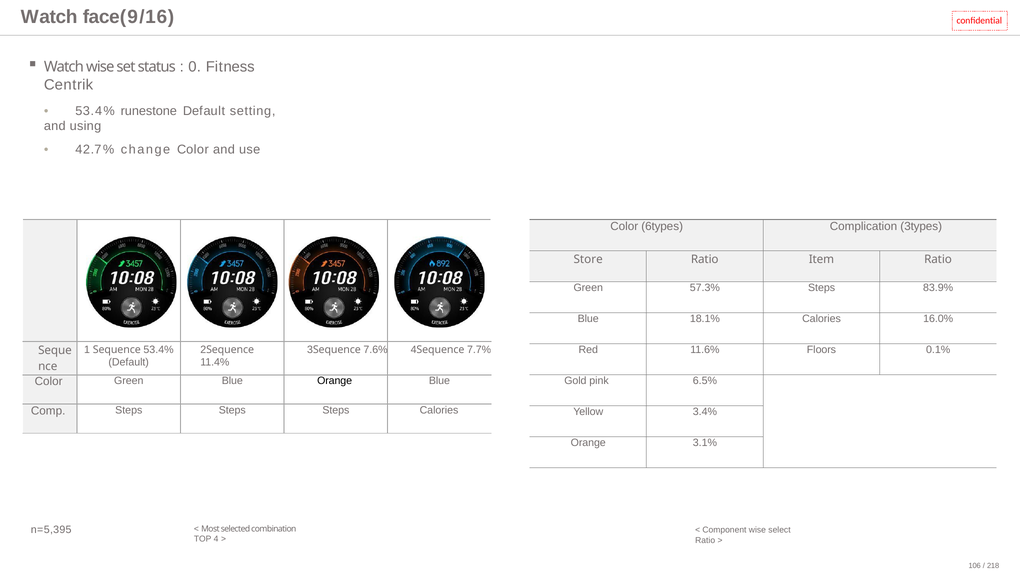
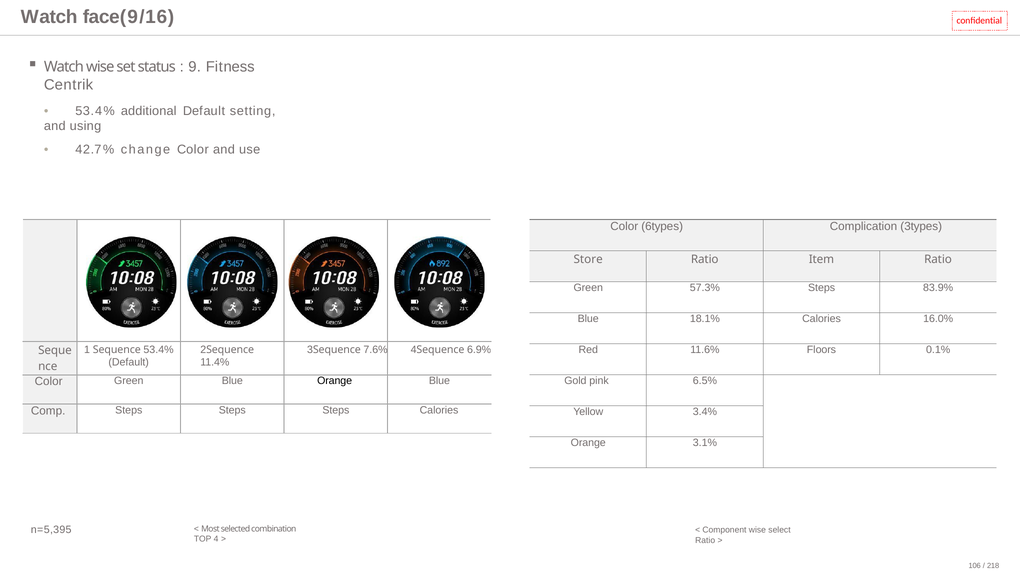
0: 0 -> 9
runestone: runestone -> additional
7.7%: 7.7% -> 6.9%
